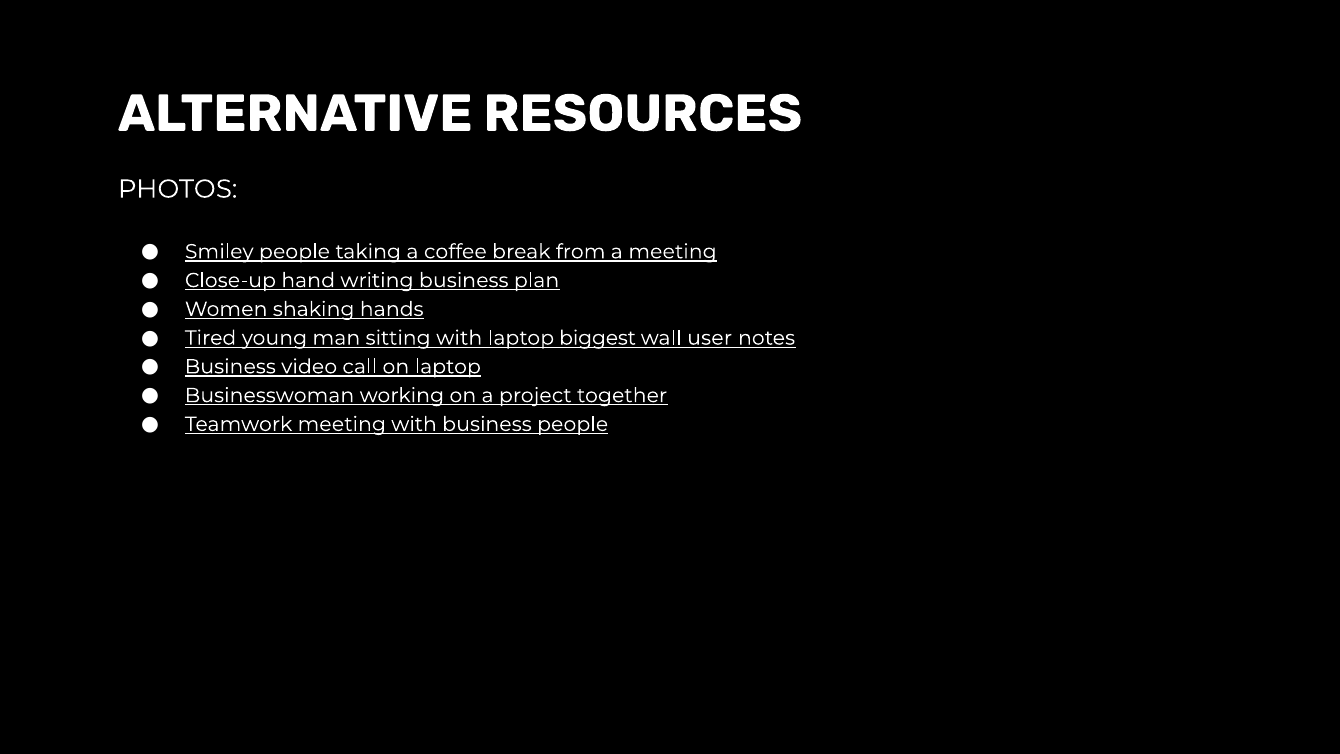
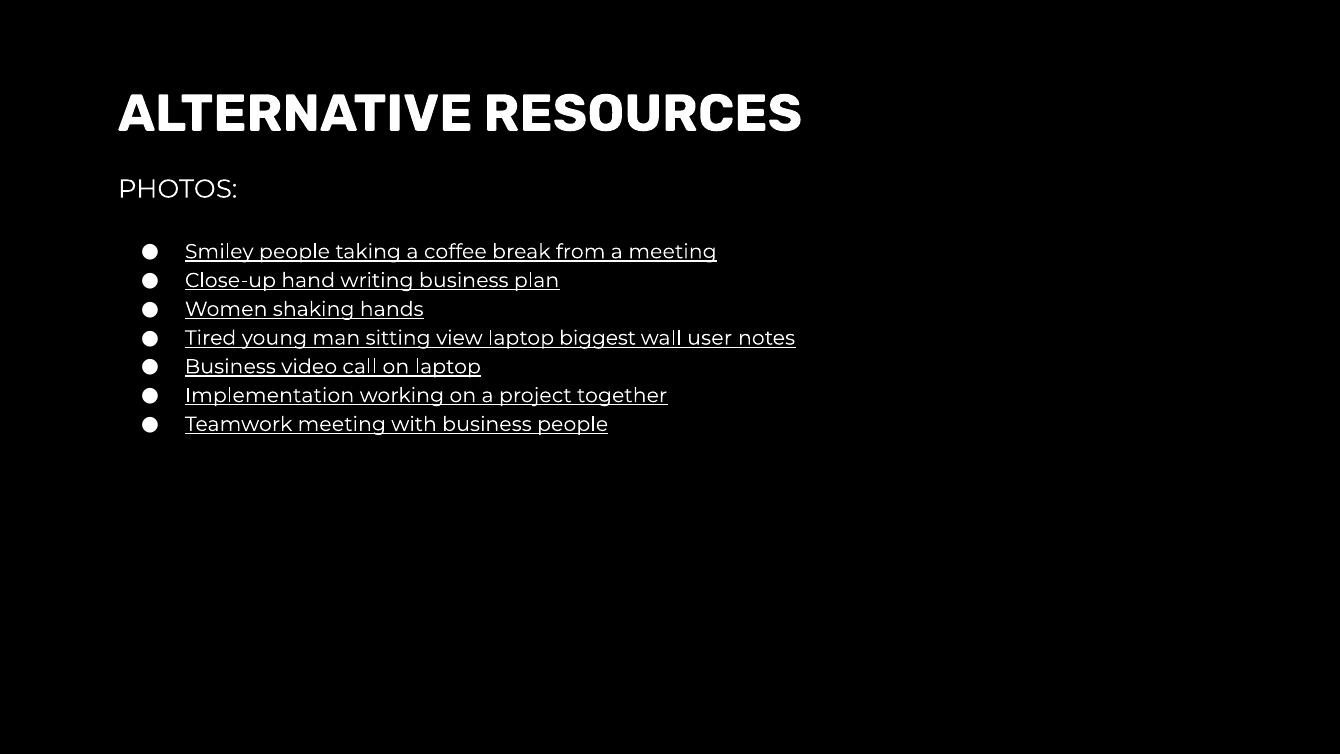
sitting with: with -> view
Businesswoman: Businesswoman -> Implementation
